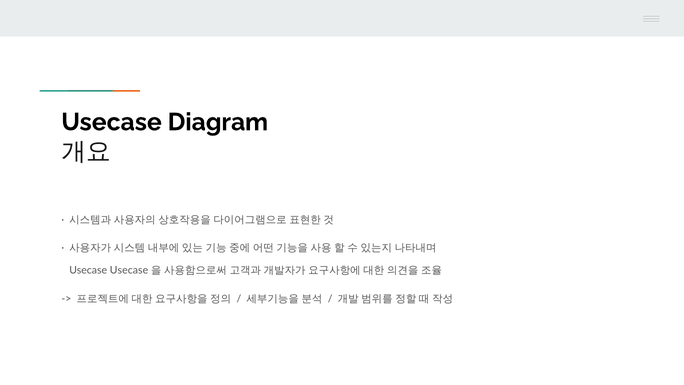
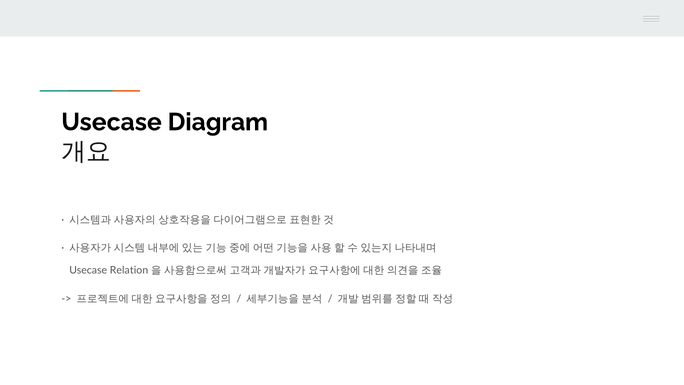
Usecase Usecase: Usecase -> Relation
